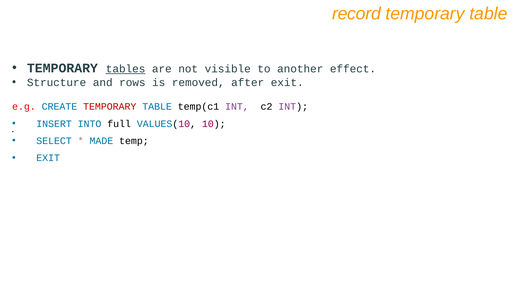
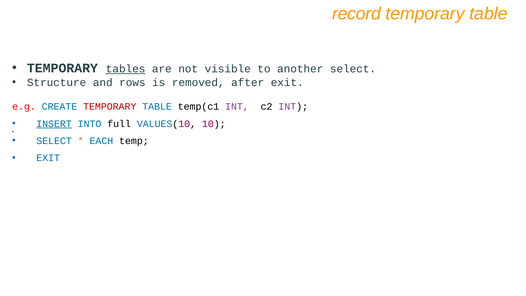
another effect: effect -> select
INSERT underline: none -> present
MADE: MADE -> EACH
